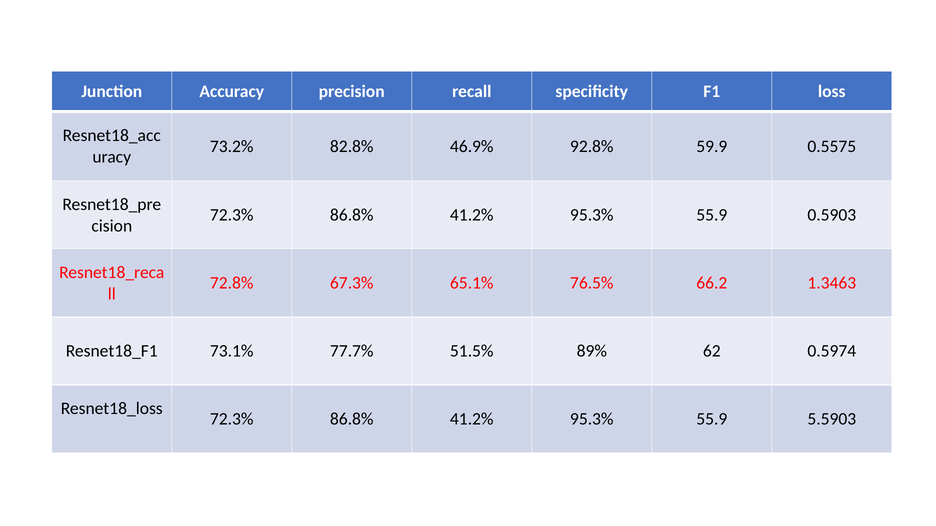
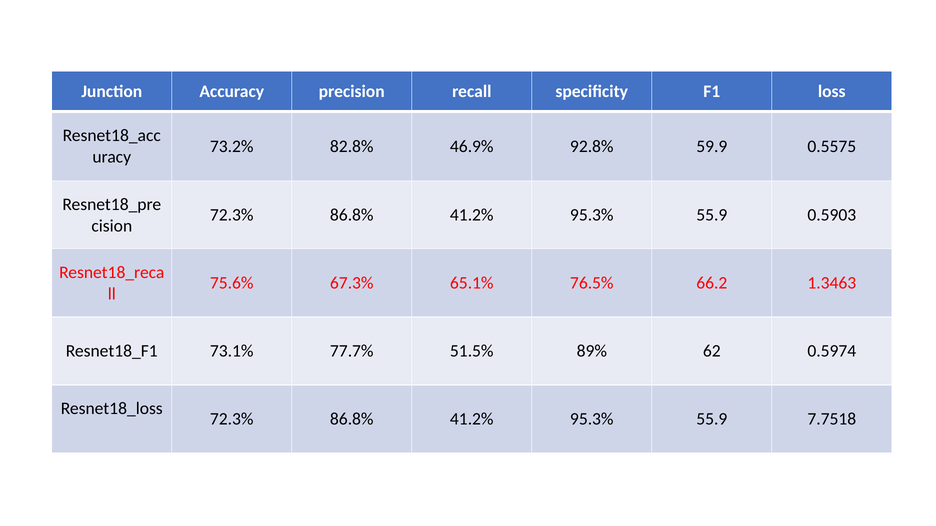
72.8%: 72.8% -> 75.6%
5.5903: 5.5903 -> 7.7518
